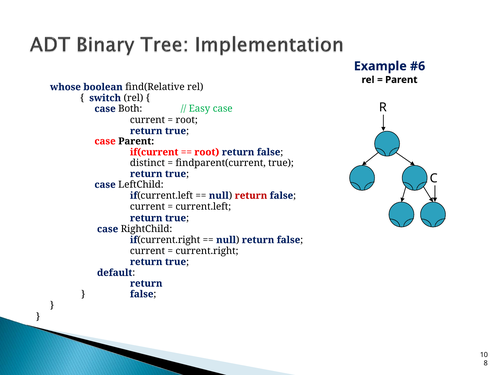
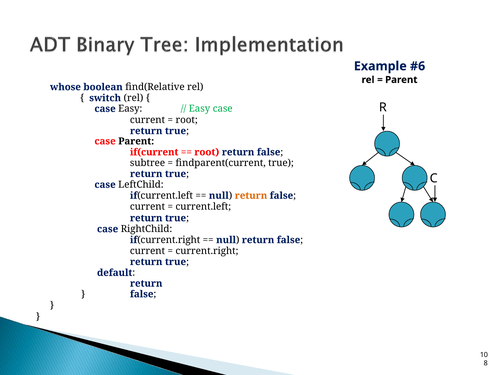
case Both: Both -> Easy
distinct: distinct -> subtree
return at (251, 196) colour: red -> orange
